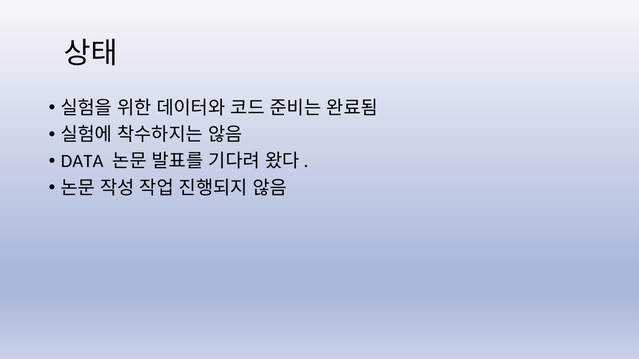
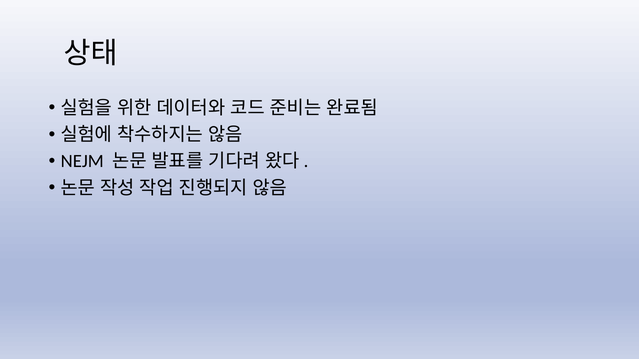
DATA: DATA -> NEJM
